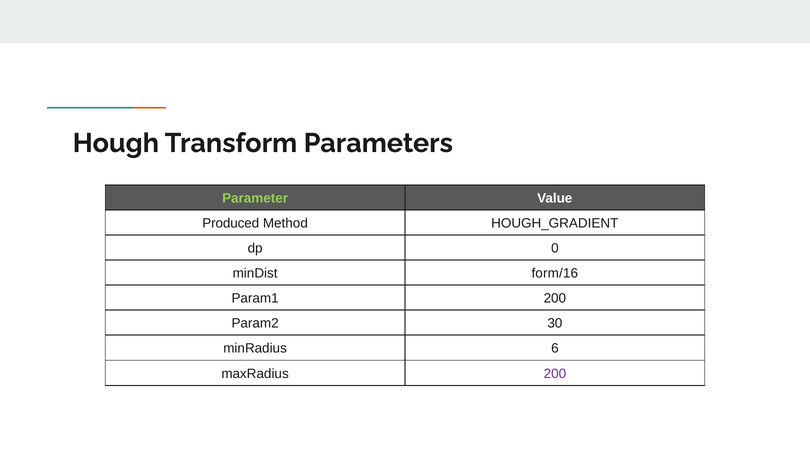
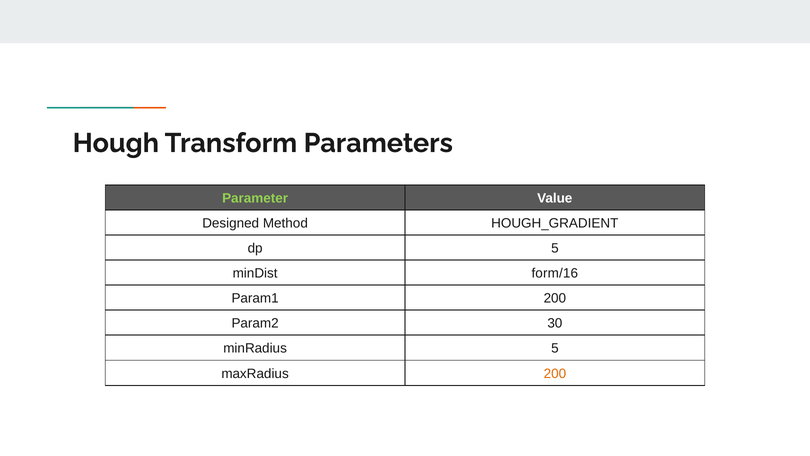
Produced: Produced -> Designed
dp 0: 0 -> 5
minRadius 6: 6 -> 5
200 at (555, 373) colour: purple -> orange
